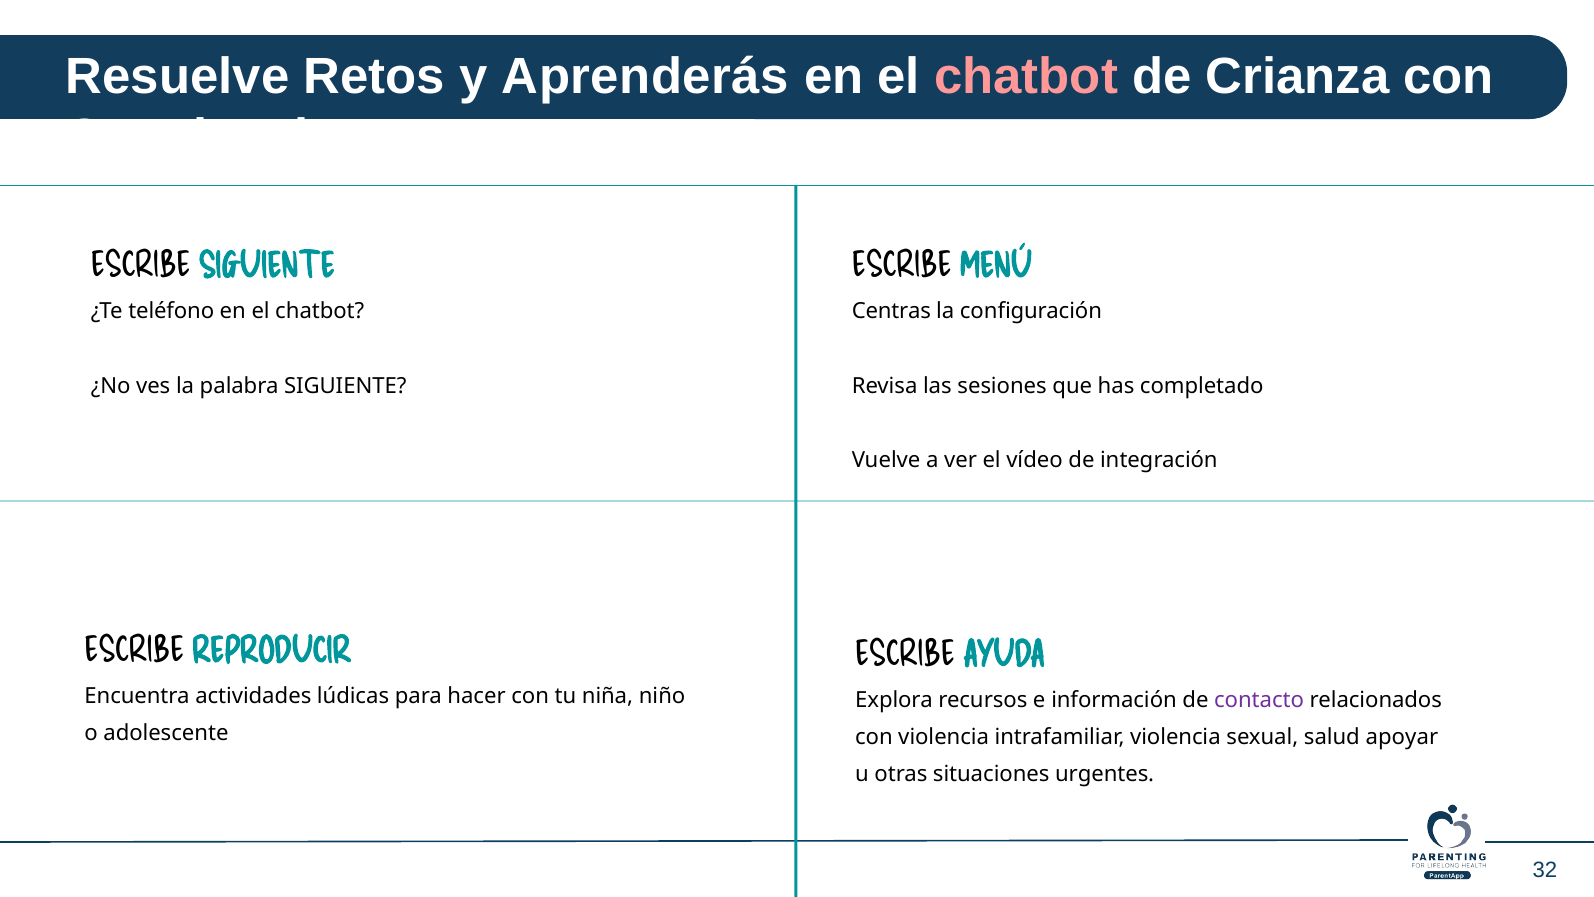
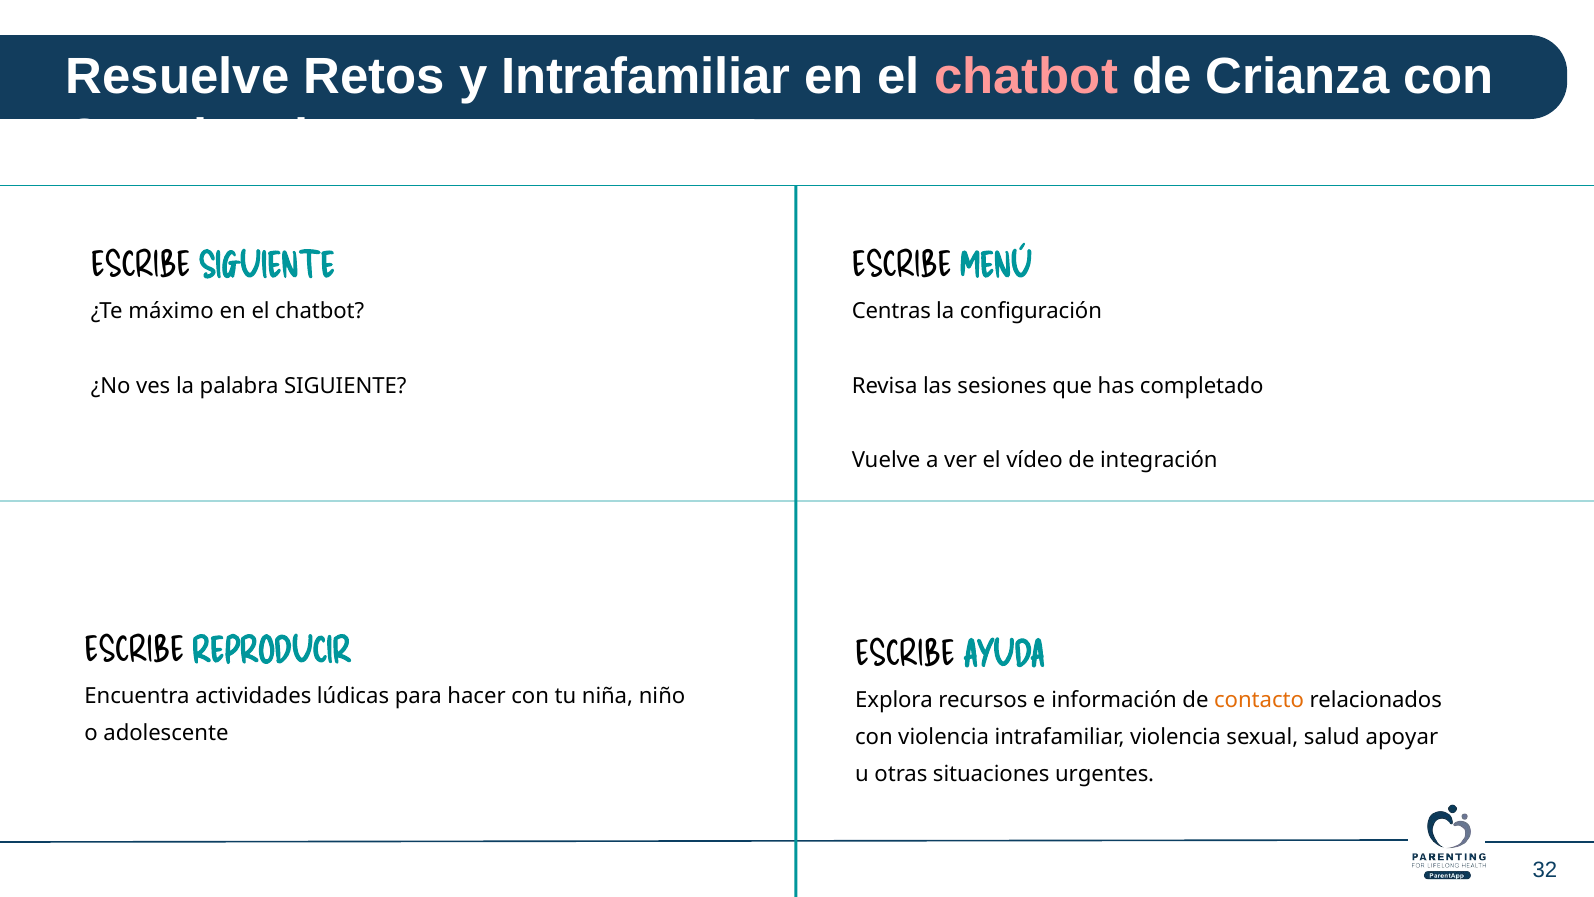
y Aprenderás: Aprenderás -> Intrafamiliar
teléfono: teléfono -> máximo
contacto colour: purple -> orange
